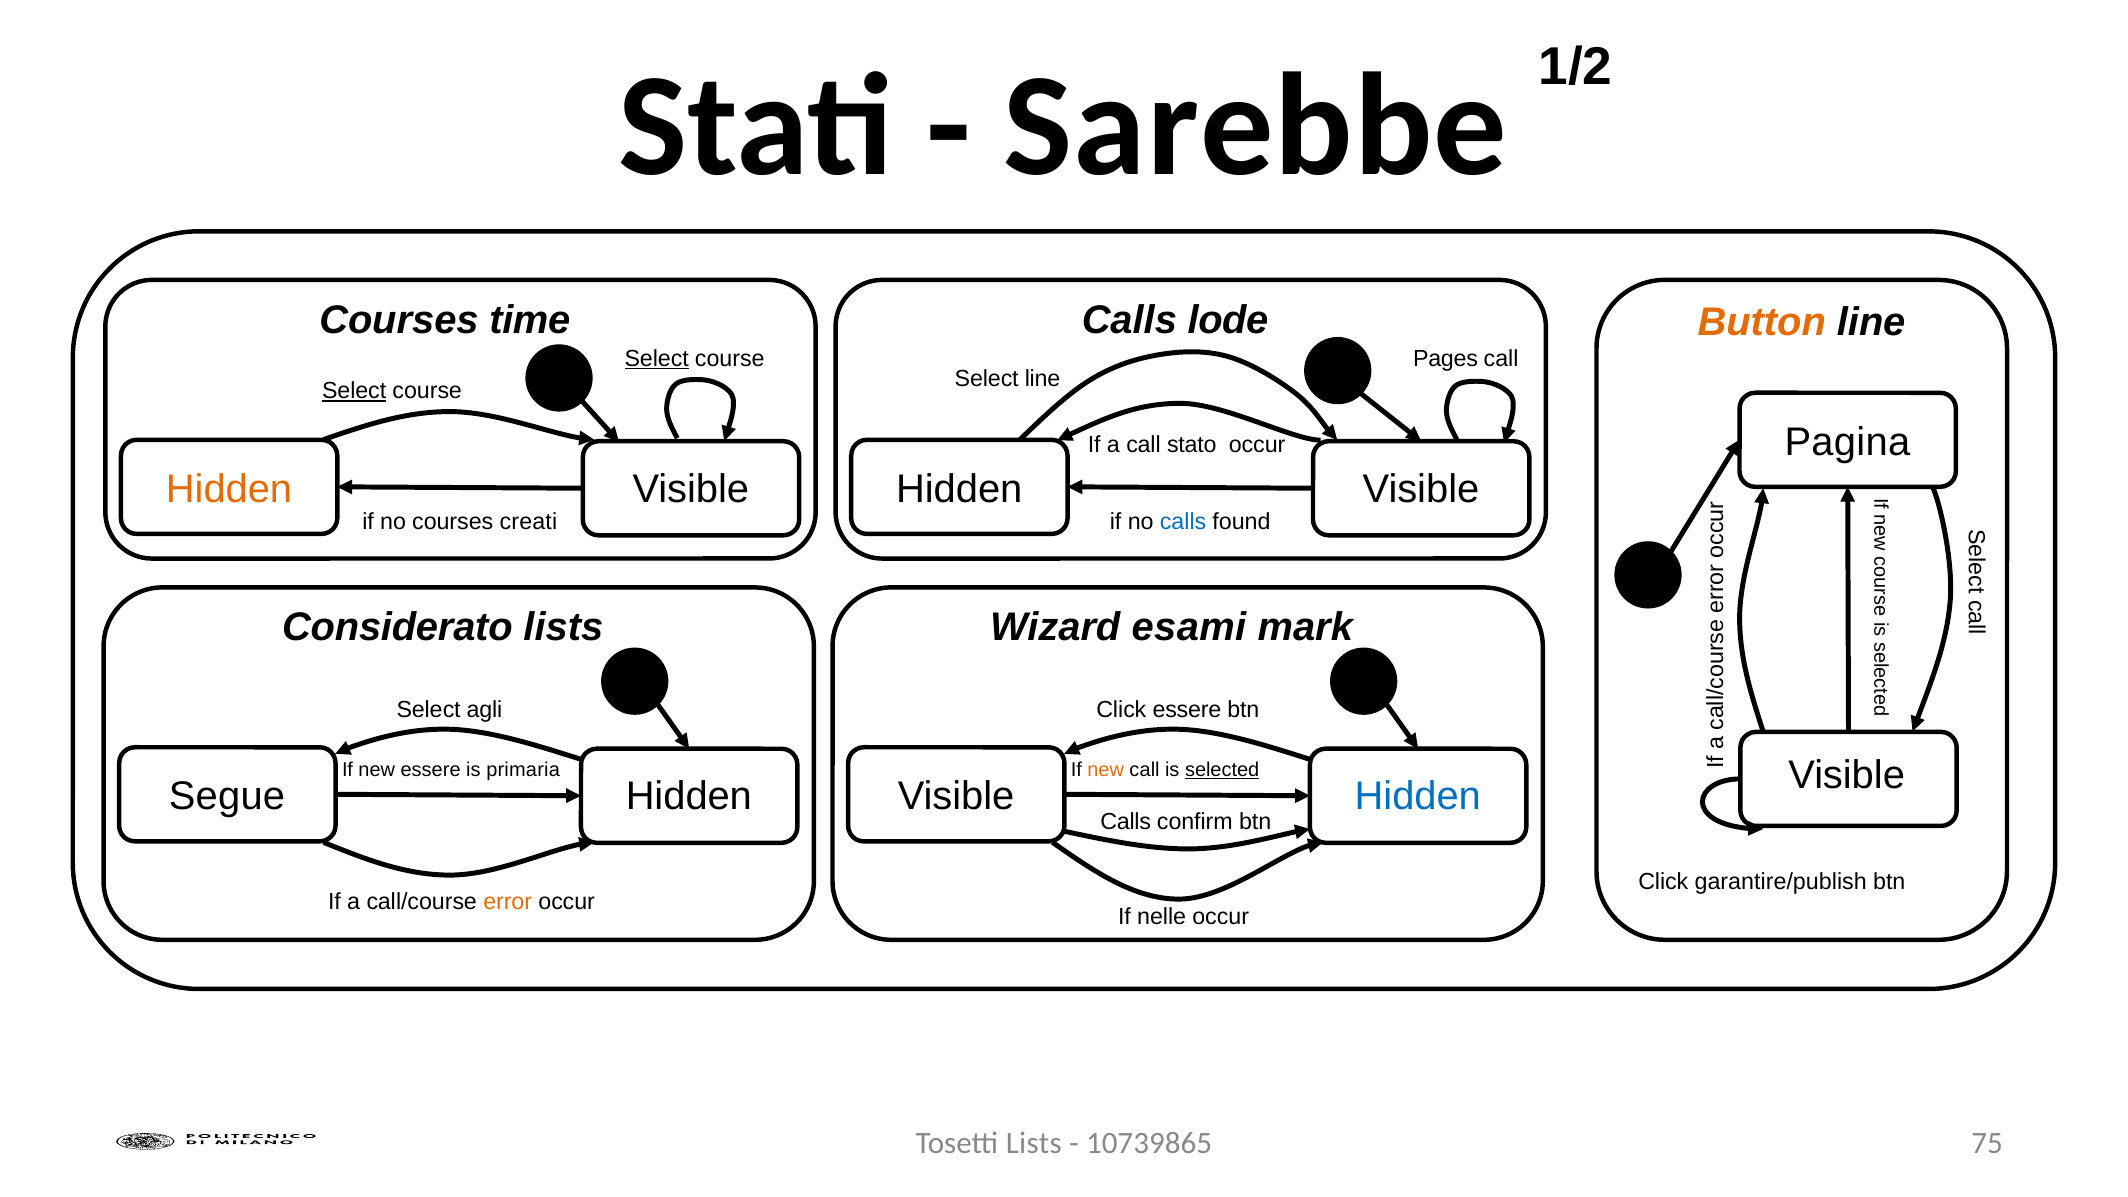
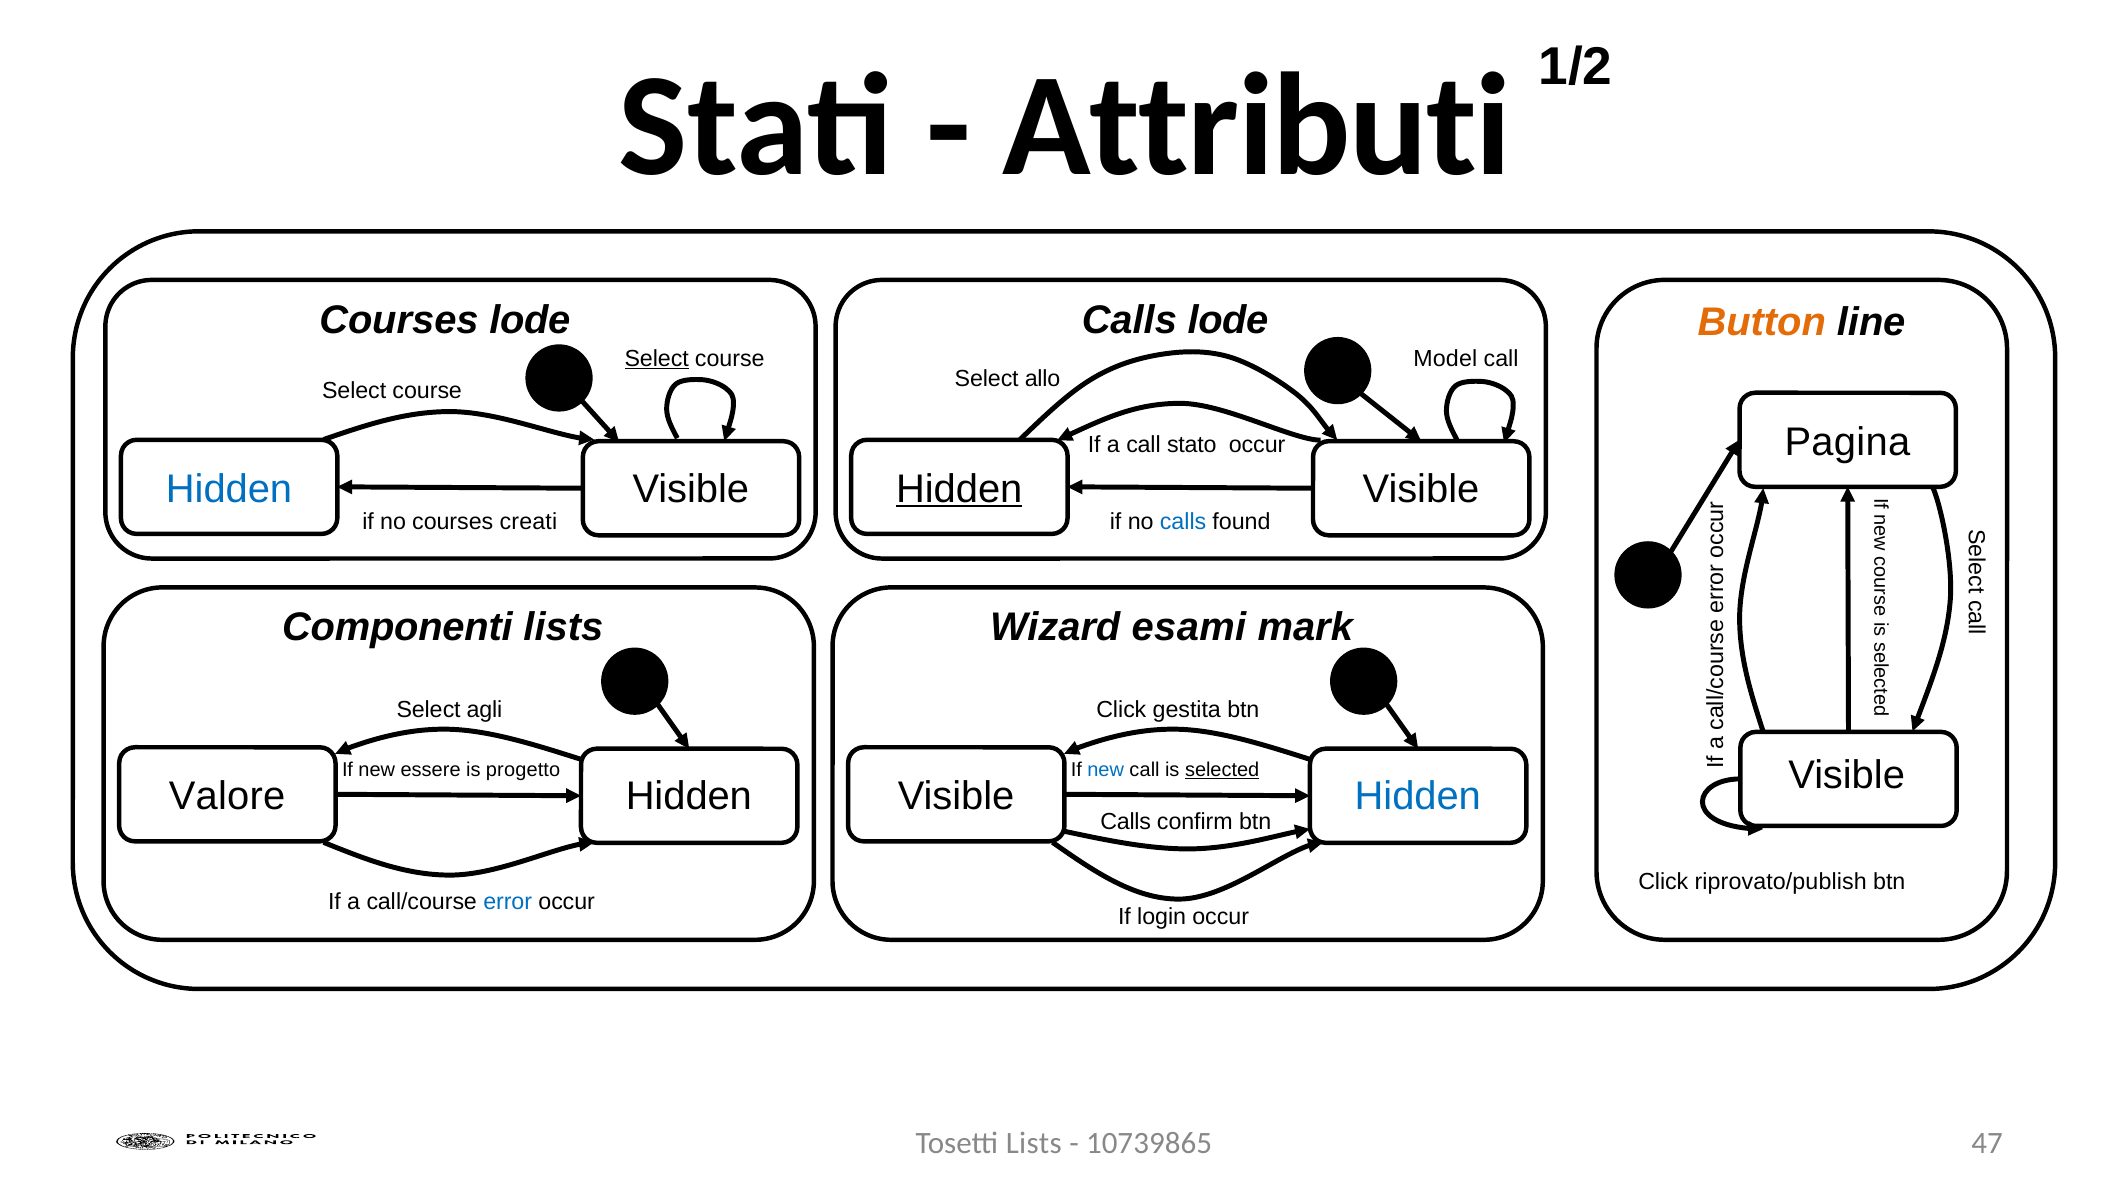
Sarebbe: Sarebbe -> Attributi
Courses time: time -> lode
Pages: Pages -> Model
Select line: line -> allo
Select at (354, 391) underline: present -> none
Hidden at (229, 489) colour: orange -> blue
Hidden at (959, 489) underline: none -> present
Considerato: Considerato -> Componenti
Click essere: essere -> gestita
primaria: primaria -> progetto
new at (1106, 770) colour: orange -> blue
Segue: Segue -> Valore
garantire/publish: garantire/publish -> riprovato/publish
error colour: orange -> blue
nelle: nelle -> login
75: 75 -> 47
